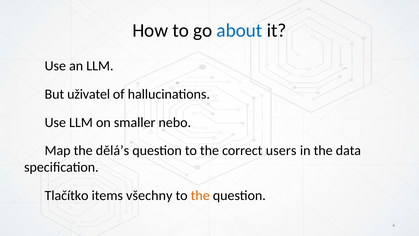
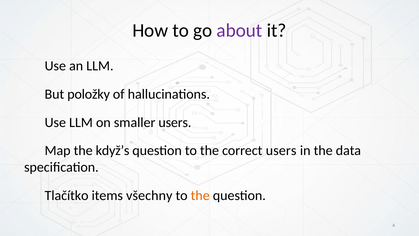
about colour: blue -> purple
uživatel: uživatel -> položky
smaller nebo: nebo -> users
dělá’s: dělá’s -> když’s
